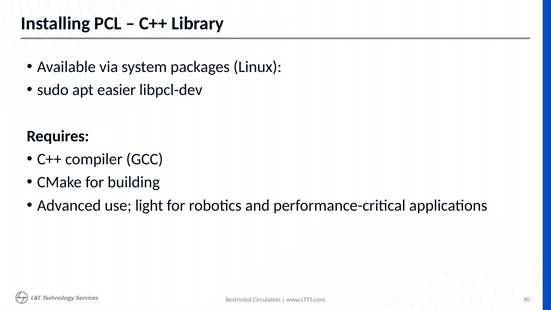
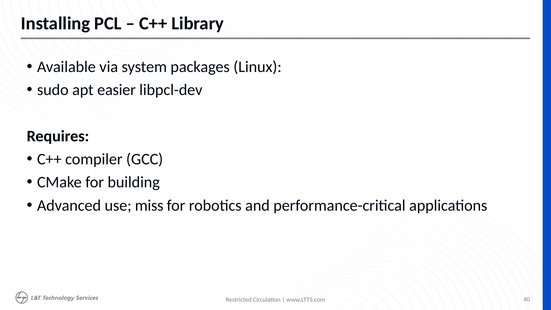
light: light -> miss
